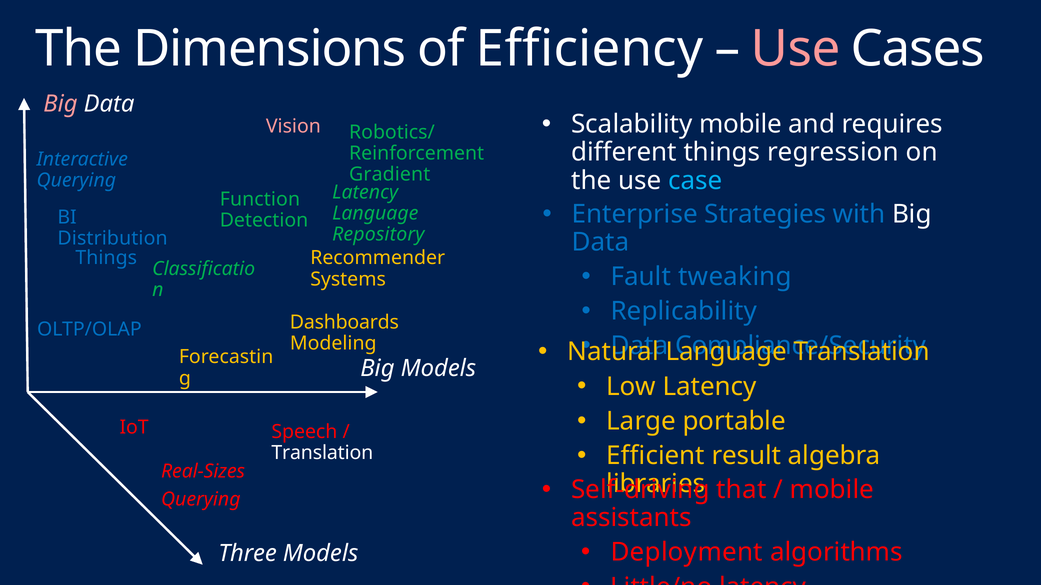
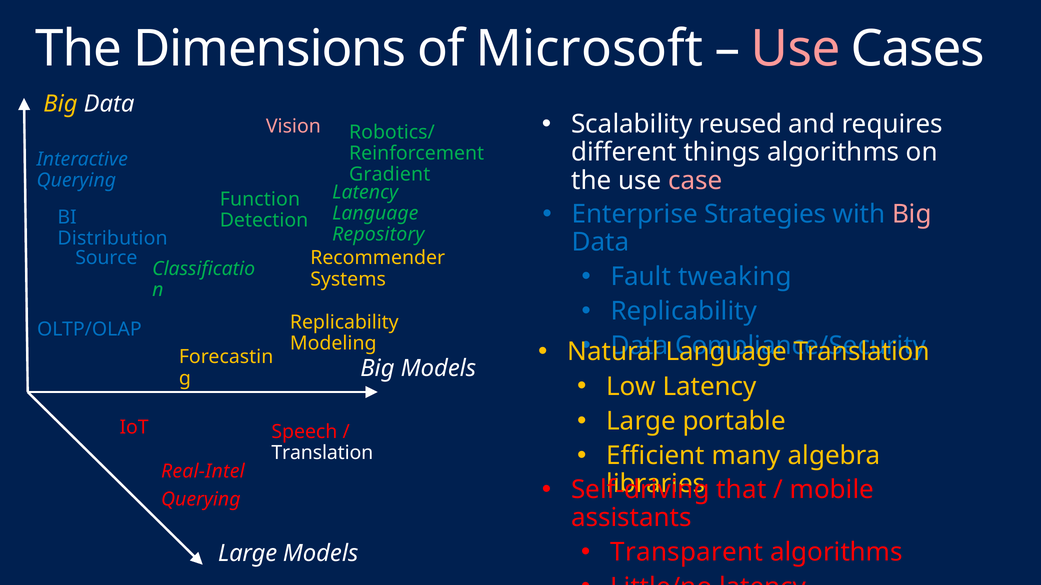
Efficiency: Efficiency -> Microsoft
Big at (60, 104) colour: pink -> yellow
Scalability mobile: mobile -> reused
things regression: regression -> algorithms
case colour: light blue -> pink
Big at (912, 214) colour: white -> pink
Things at (106, 258): Things -> Source
Dashboards at (344, 323): Dashboards -> Replicability
result: result -> many
Real-Sizes: Real-Sizes -> Real-Intel
Deployment: Deployment -> Transparent
Three at (248, 554): Three -> Large
